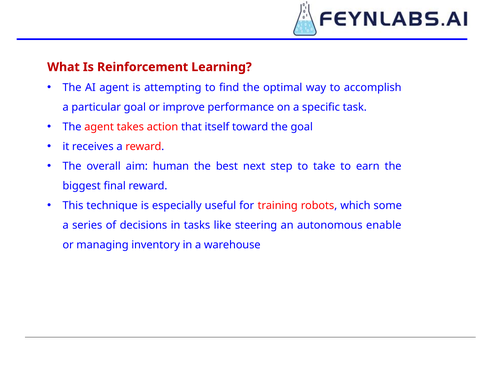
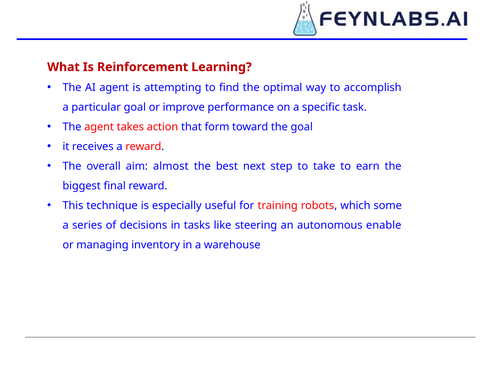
itself: itself -> form
human: human -> almost
